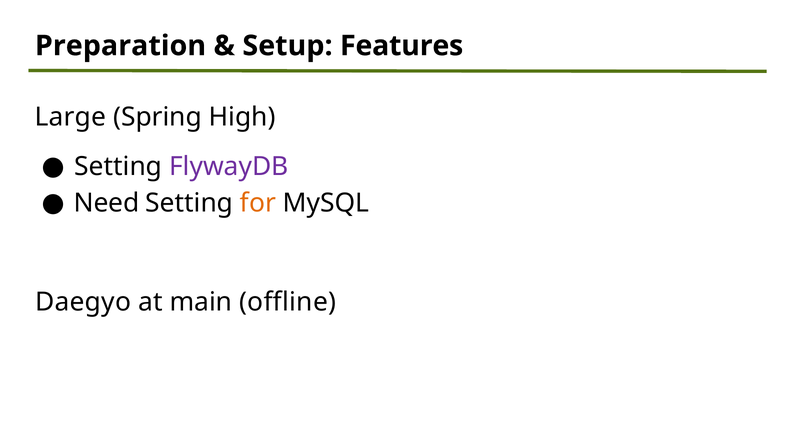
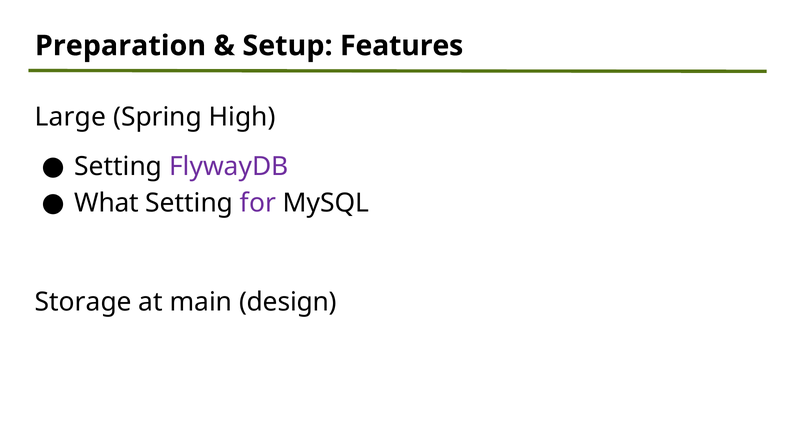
Need: Need -> What
for colour: orange -> purple
Daegyo: Daegyo -> Storage
offline: offline -> design
